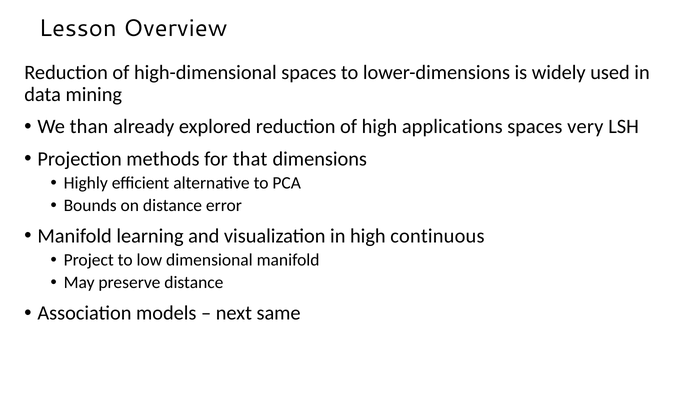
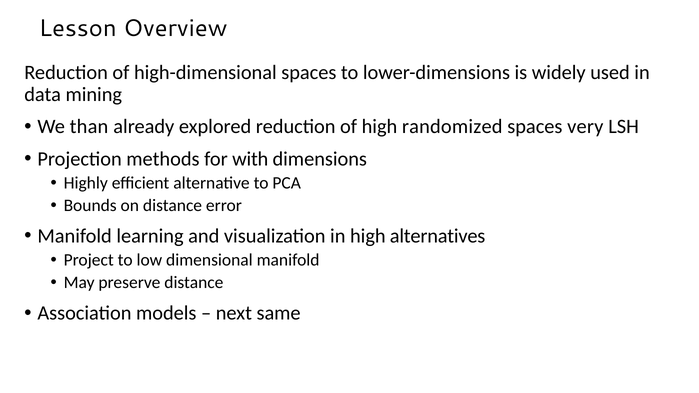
applications: applications -> randomized
that: that -> with
continuous: continuous -> alternatives
